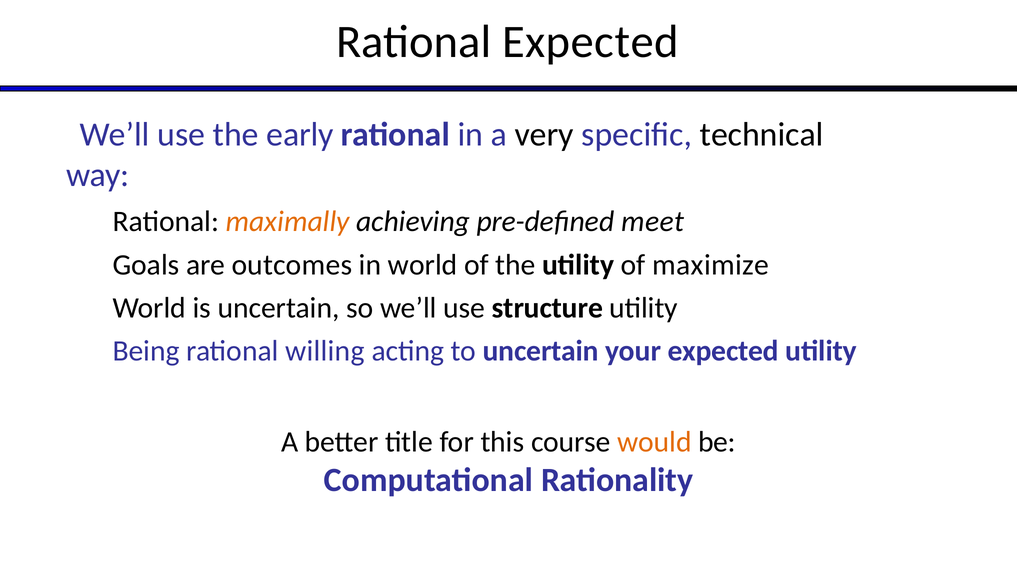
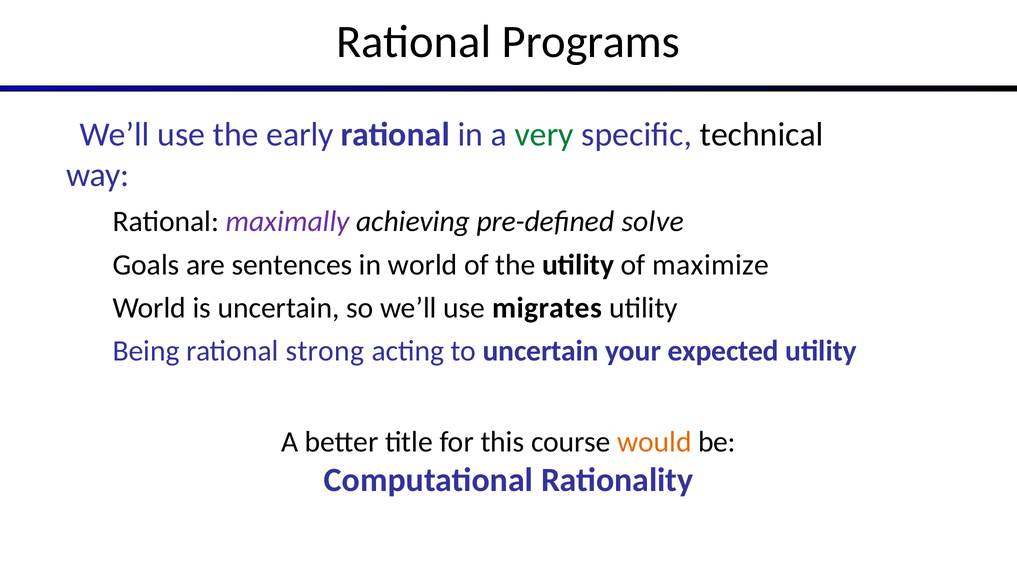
Rational Expected: Expected -> Programs
very colour: black -> green
maximally colour: orange -> purple
meet: meet -> solve
outcomes: outcomes -> sentences
structure: structure -> migrates
willing: willing -> strong
